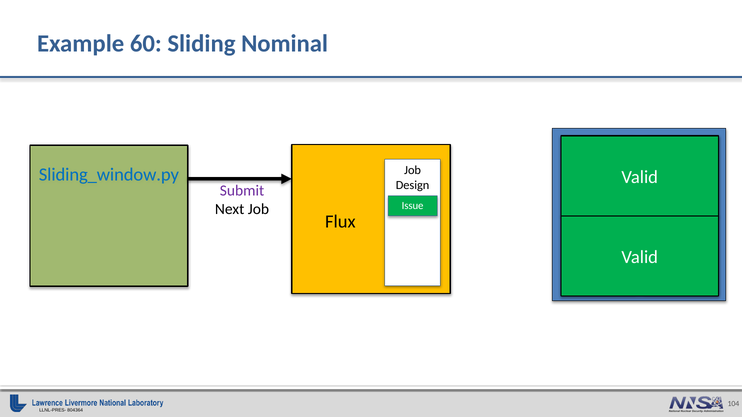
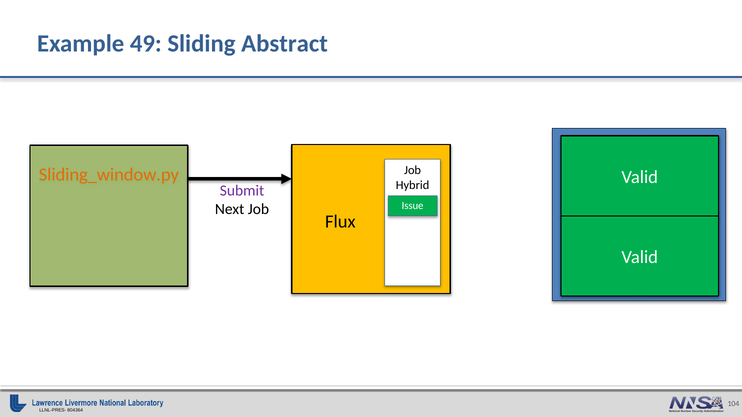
60: 60 -> 49
Nominal: Nominal -> Abstract
Sliding_window.py colour: blue -> orange
Design: Design -> Hybrid
